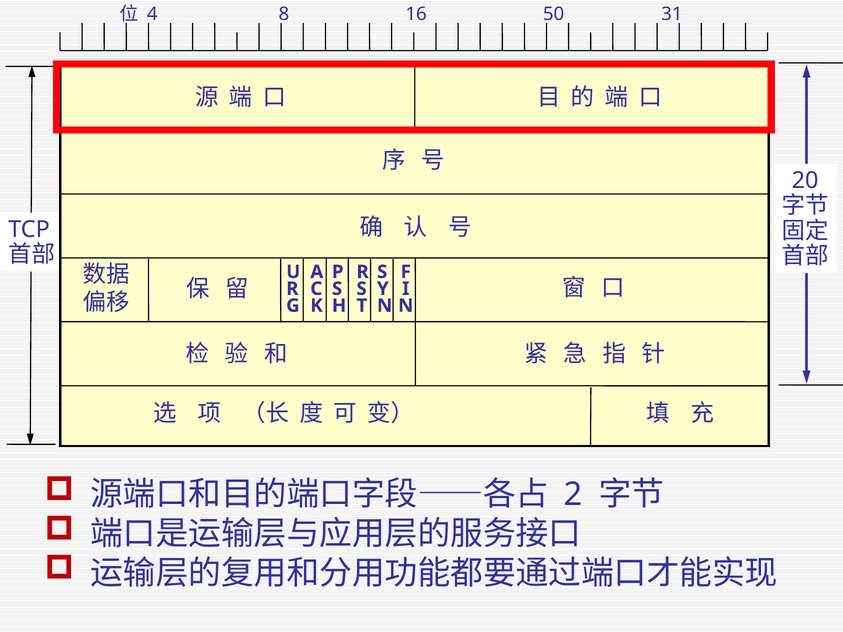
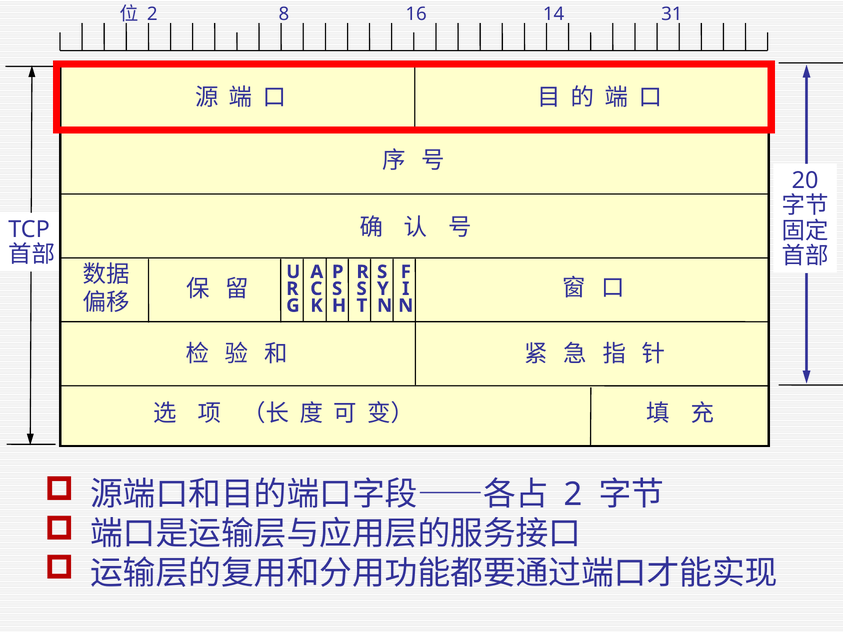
4 at (152, 14): 4 -> 2
50: 50 -> 14
